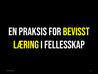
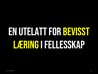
PRAKSIS: PRAKSIS -> UTELATT
